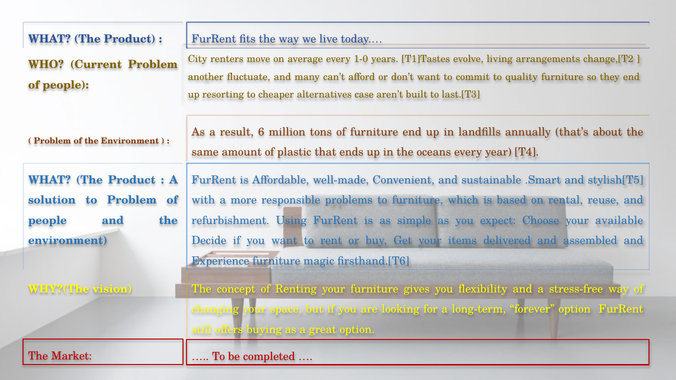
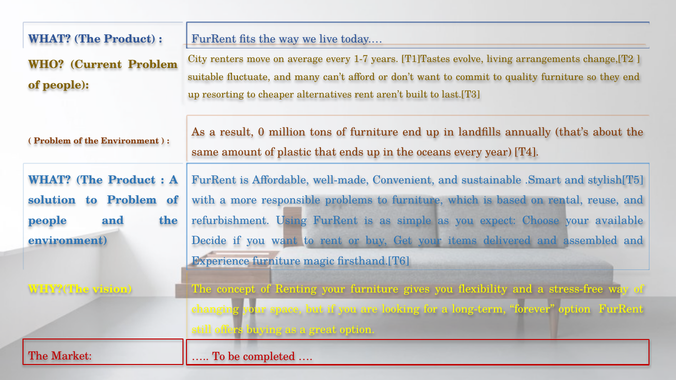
1-0: 1-0 -> 1-7
another: another -> suitable
alternatives case: case -> rent
6: 6 -> 0
